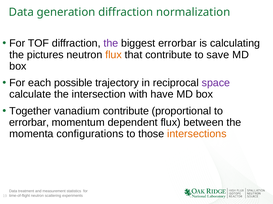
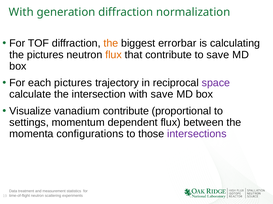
Data at (21, 12): Data -> With
the at (111, 43) colour: purple -> orange
each possible: possible -> pictures
with have: have -> save
Together: Together -> Visualize
errorbar at (29, 123): errorbar -> settings
intersections colour: orange -> purple
